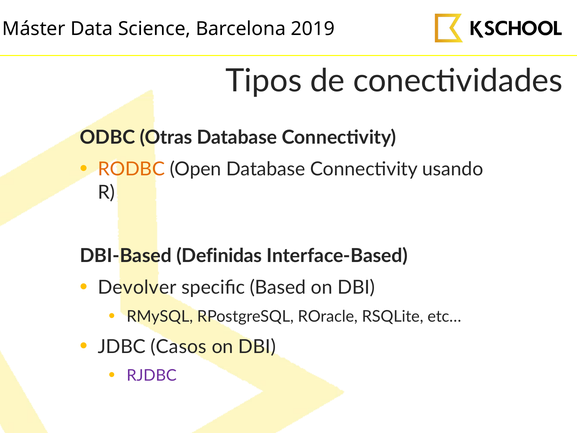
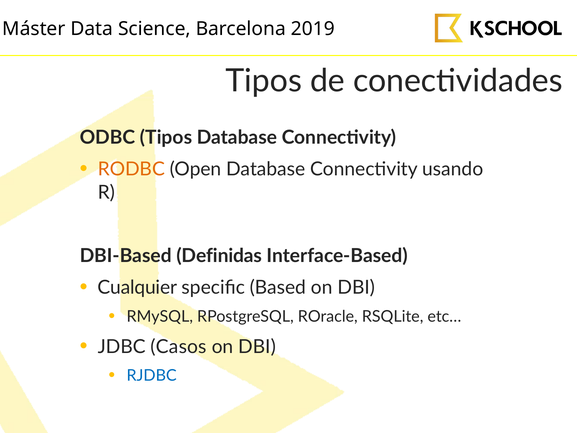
ODBC Otras: Otras -> Tipos
Devolver: Devolver -> Cualquier
RJDBC colour: purple -> blue
